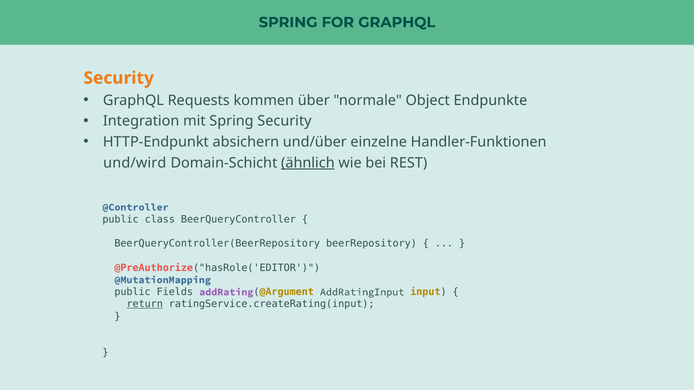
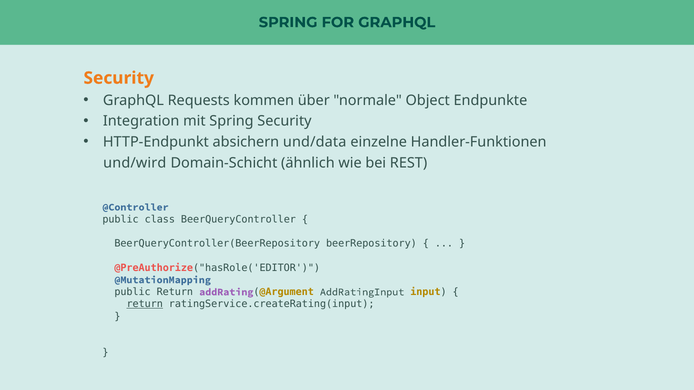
und/über: und/über -> und/data
ähnlich underline: present -> none
public Fields: Fields -> Return
